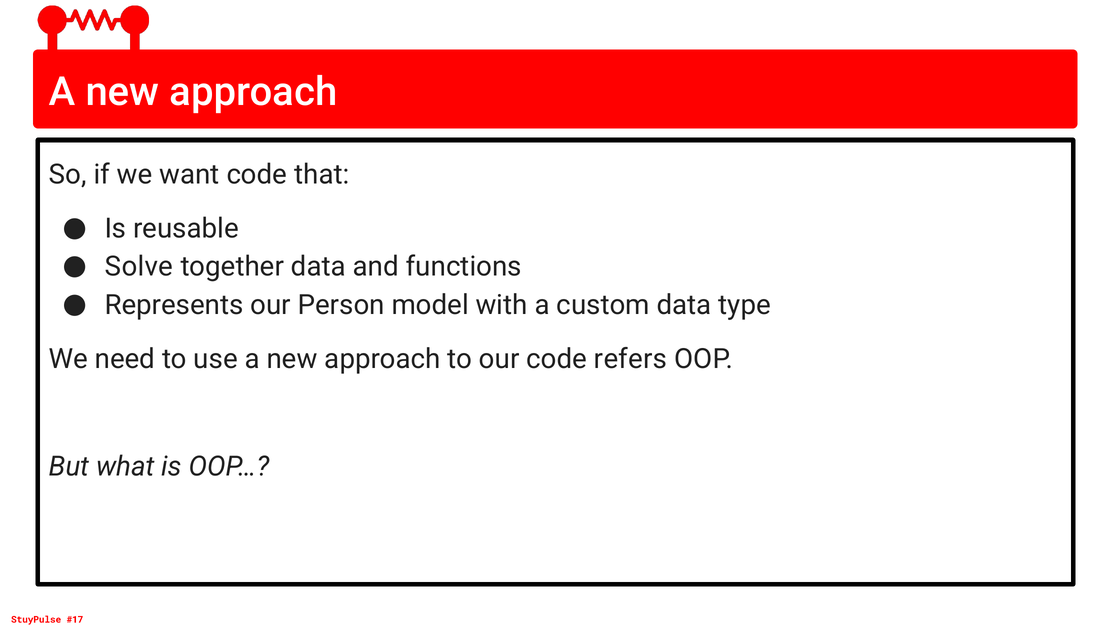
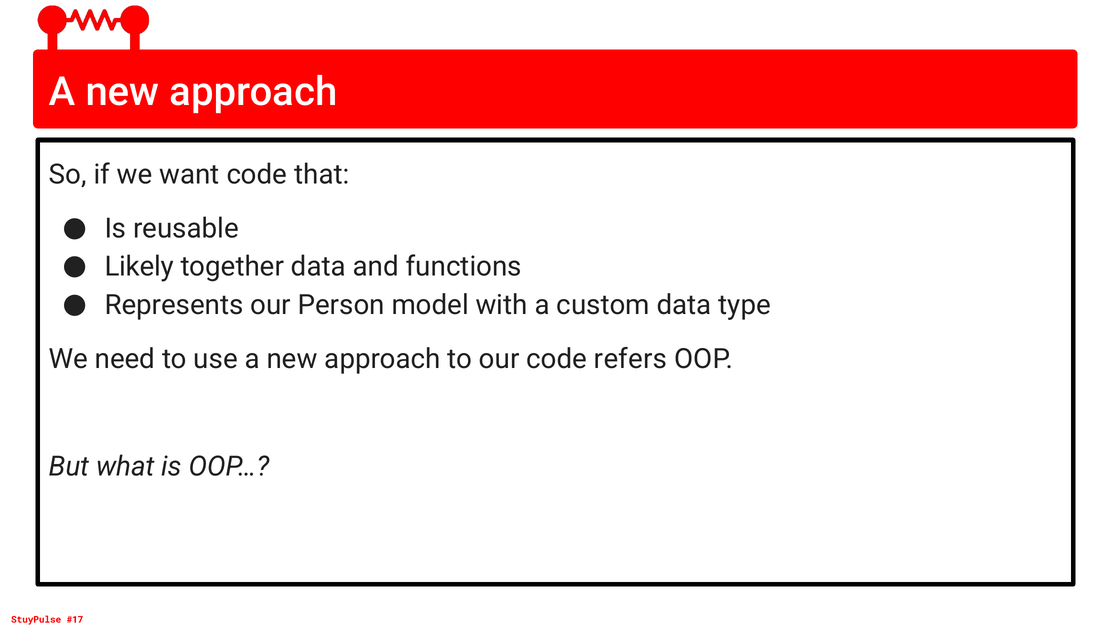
Solve: Solve -> Likely
